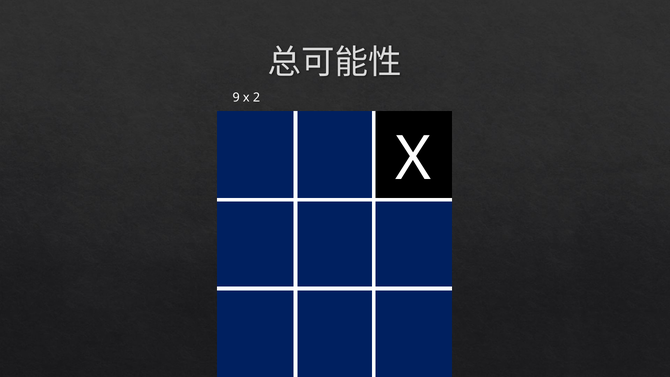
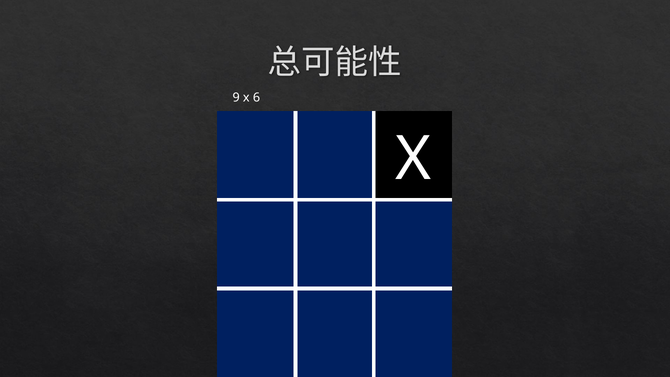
2: 2 -> 6
